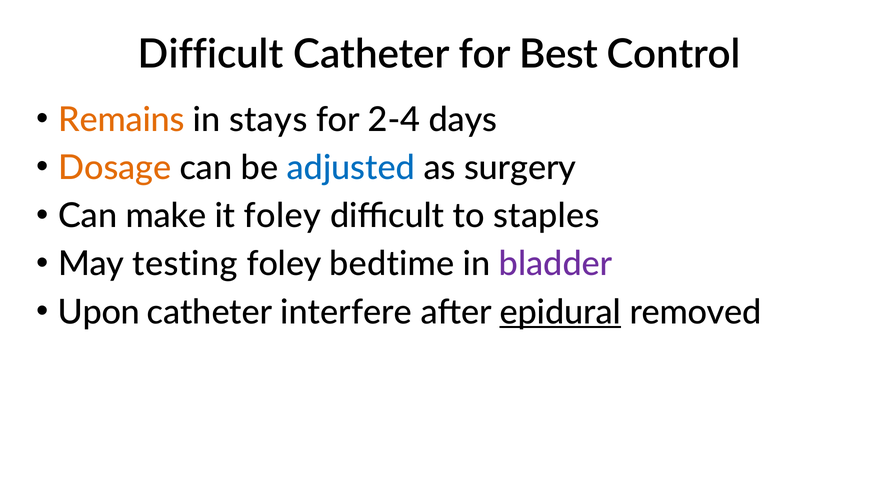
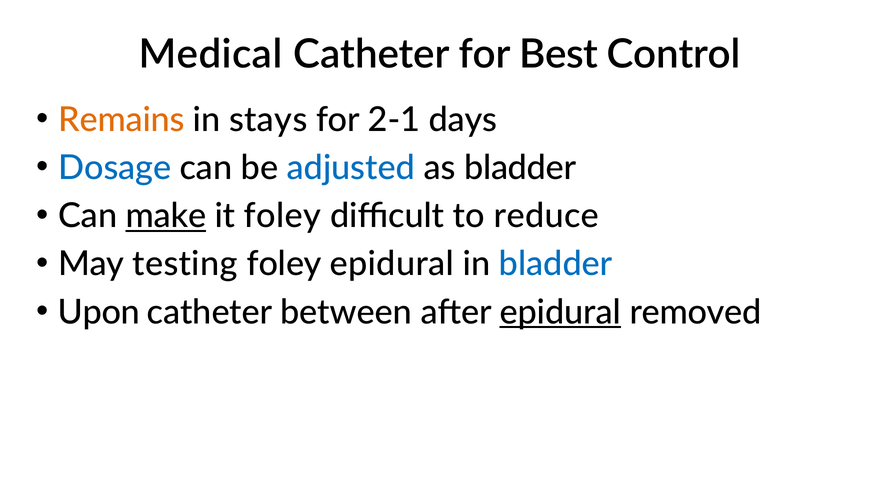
Difficult at (211, 55): Difficult -> Medical
2-4: 2-4 -> 2-1
Dosage colour: orange -> blue
as surgery: surgery -> bladder
make underline: none -> present
staples: staples -> reduce
foley bedtime: bedtime -> epidural
bladder at (556, 264) colour: purple -> blue
interfere: interfere -> between
